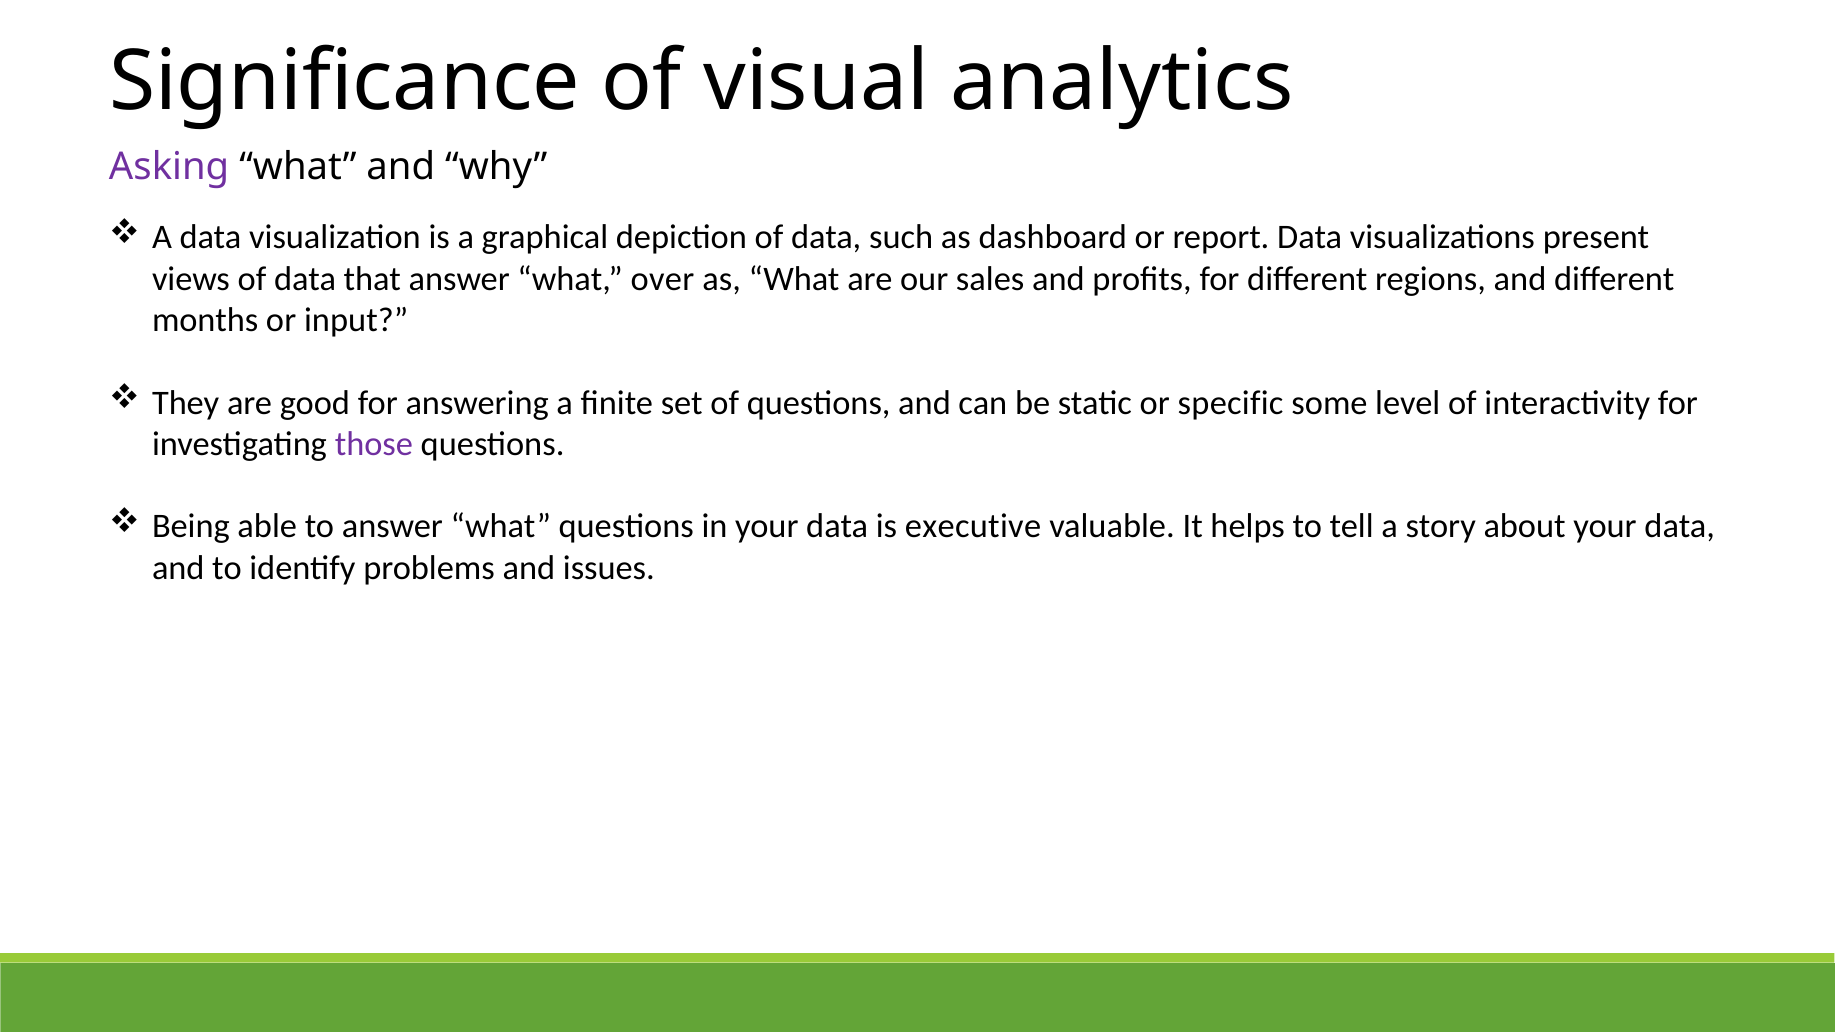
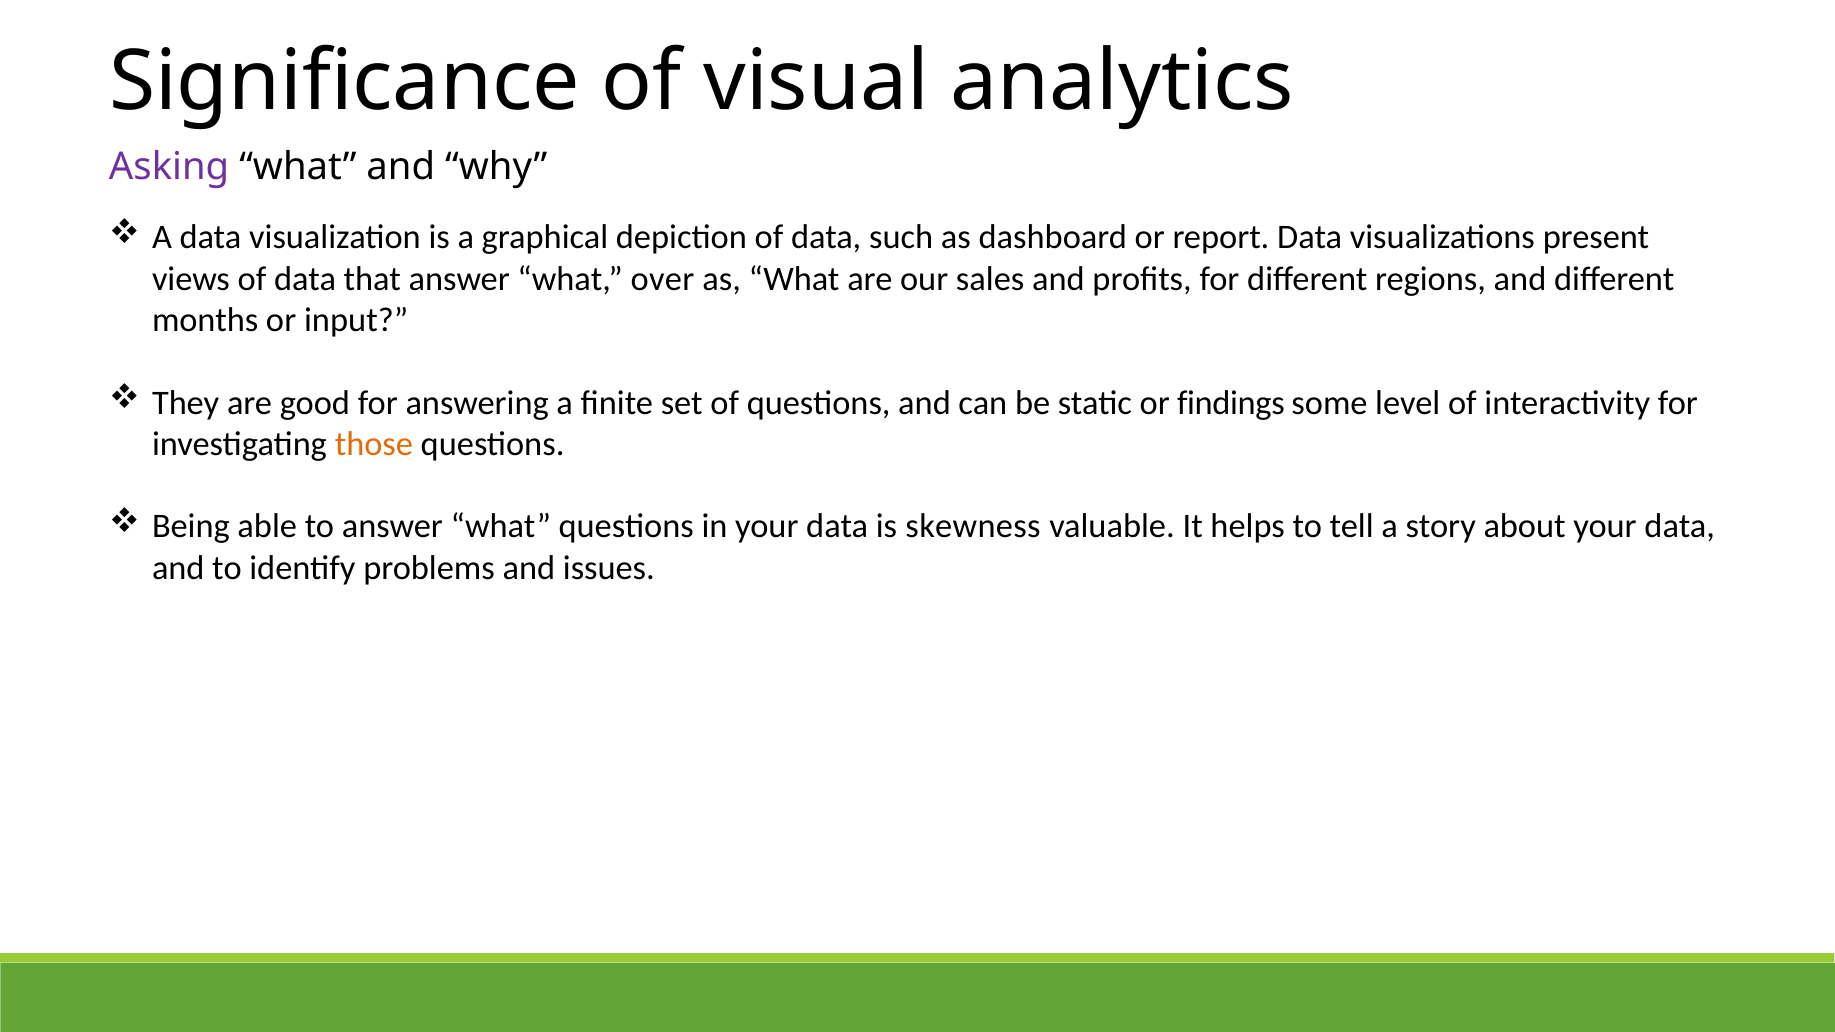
specific: specific -> findings
those colour: purple -> orange
executive: executive -> skewness
